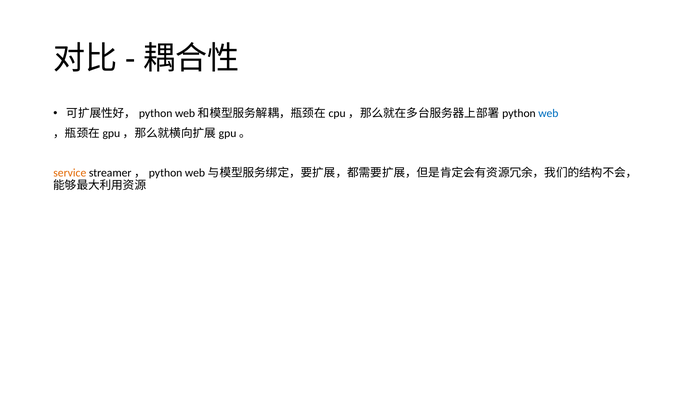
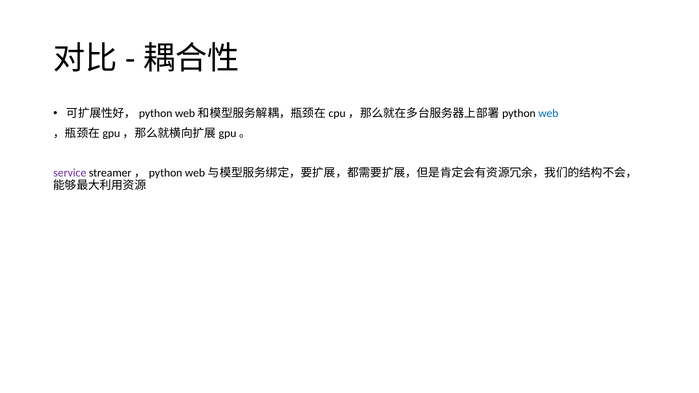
service colour: orange -> purple
